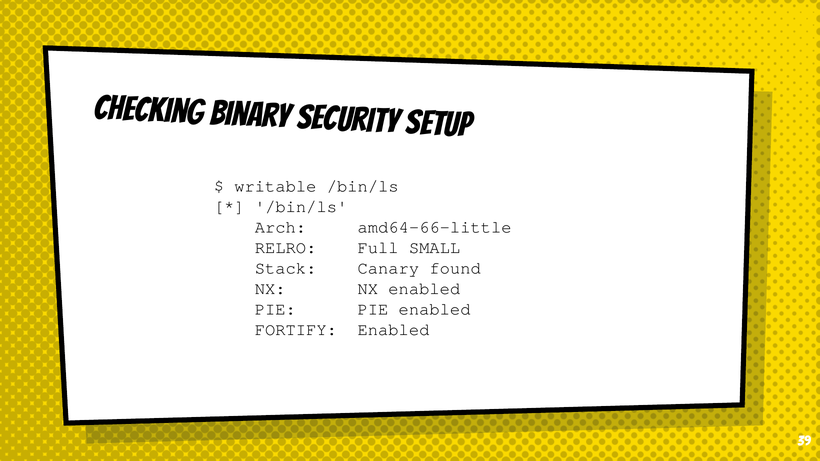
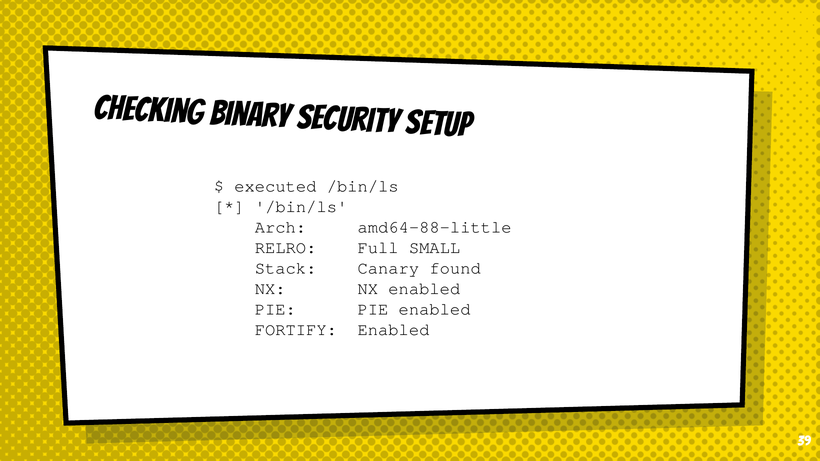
writable: writable -> executed
amd64-66-little: amd64-66-little -> amd64-88-little
